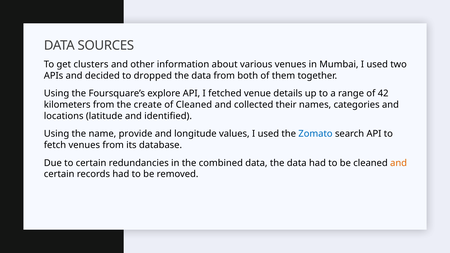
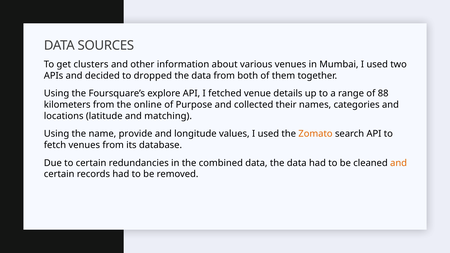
42: 42 -> 88
create: create -> online
of Cleaned: Cleaned -> Purpose
identified: identified -> matching
Zomato colour: blue -> orange
